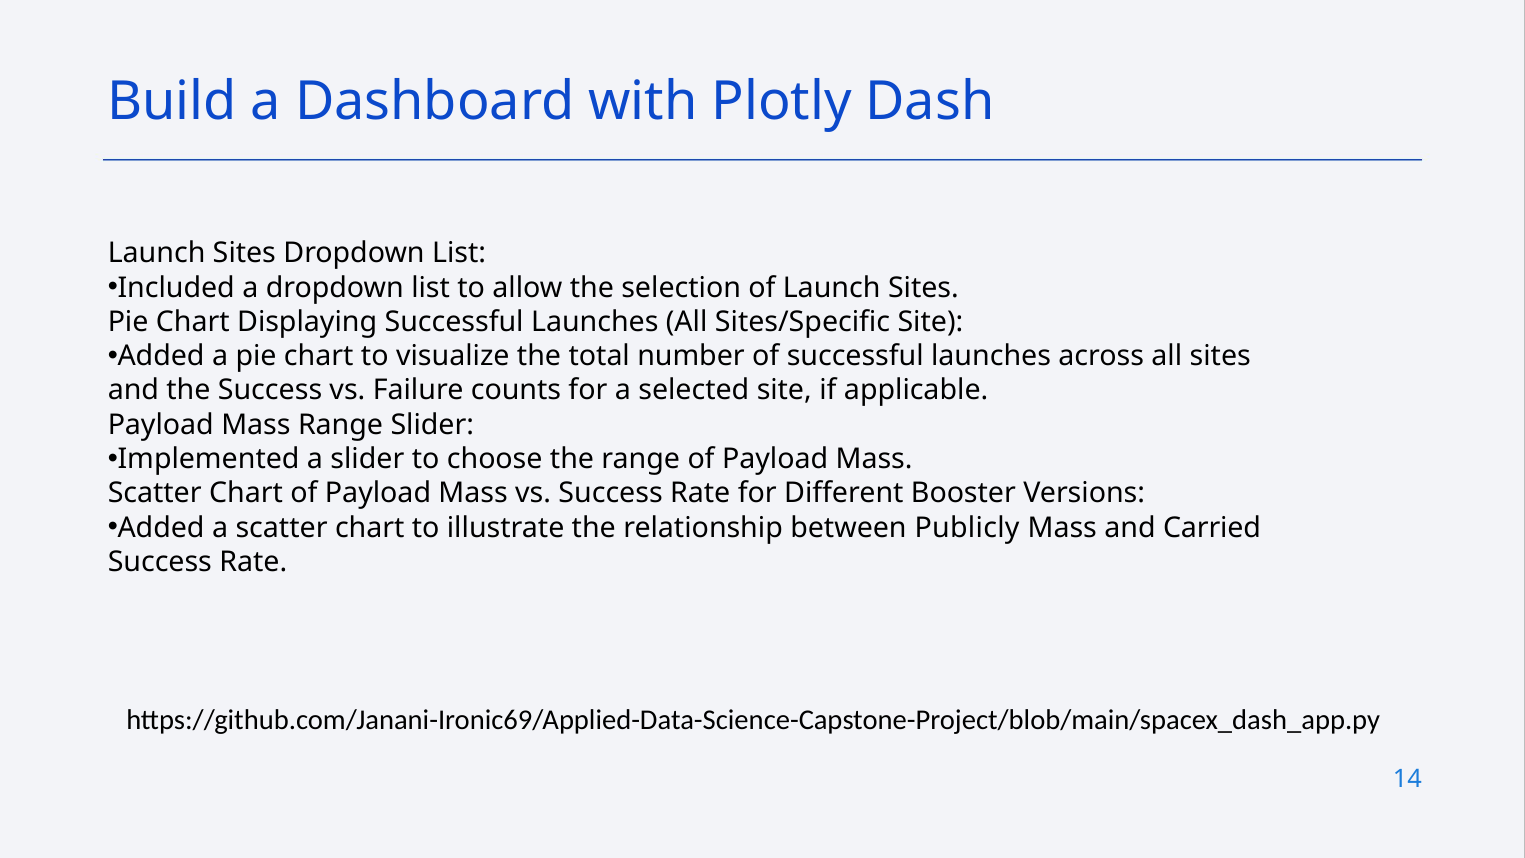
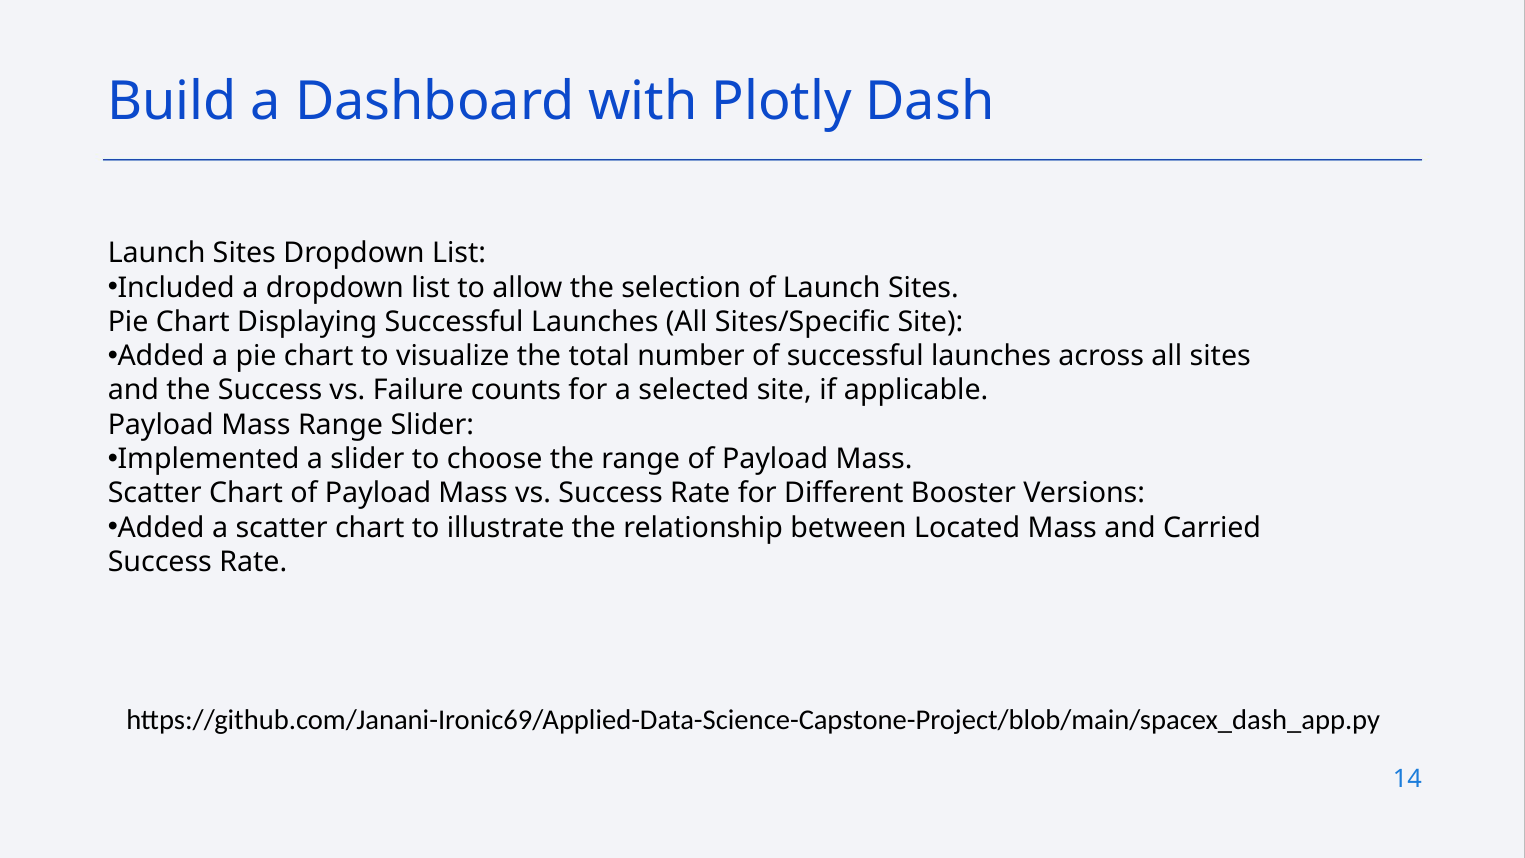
Publicly: Publicly -> Located
